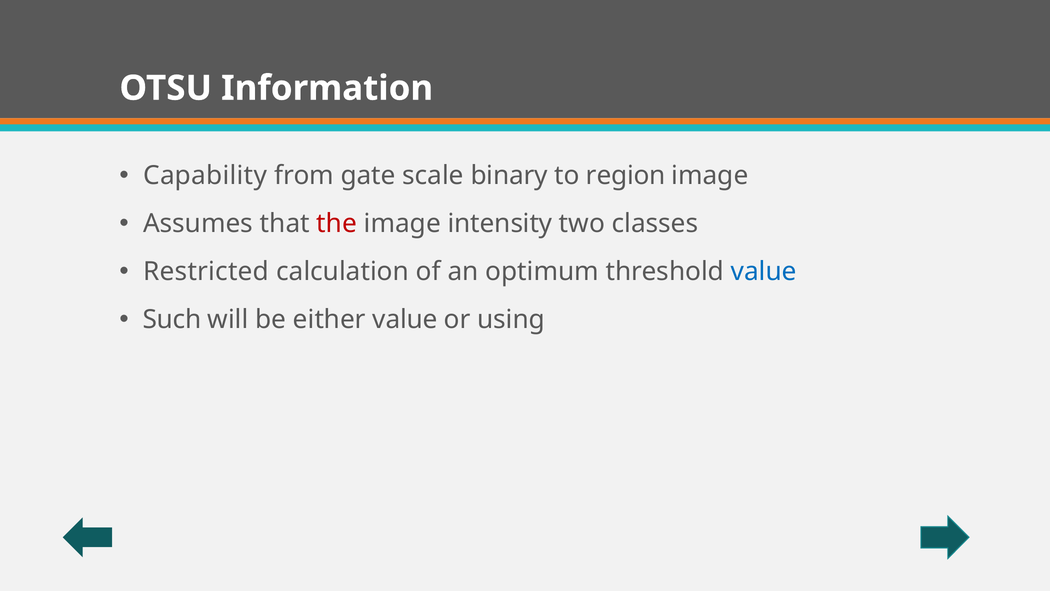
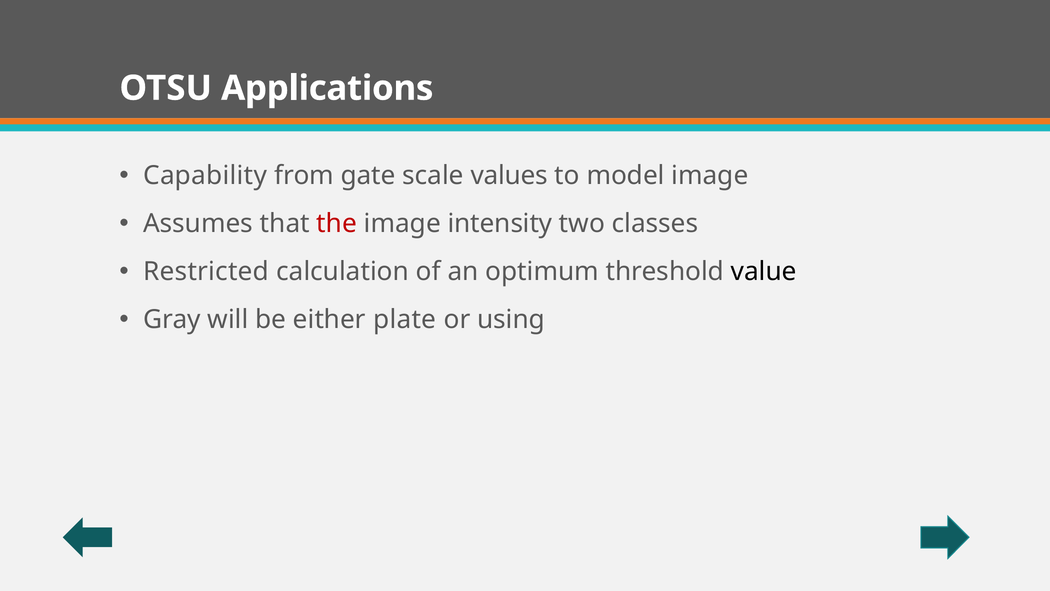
Information: Information -> Applications
binary: binary -> values
region: region -> model
value at (764, 272) colour: blue -> black
Such: Such -> Gray
either value: value -> plate
